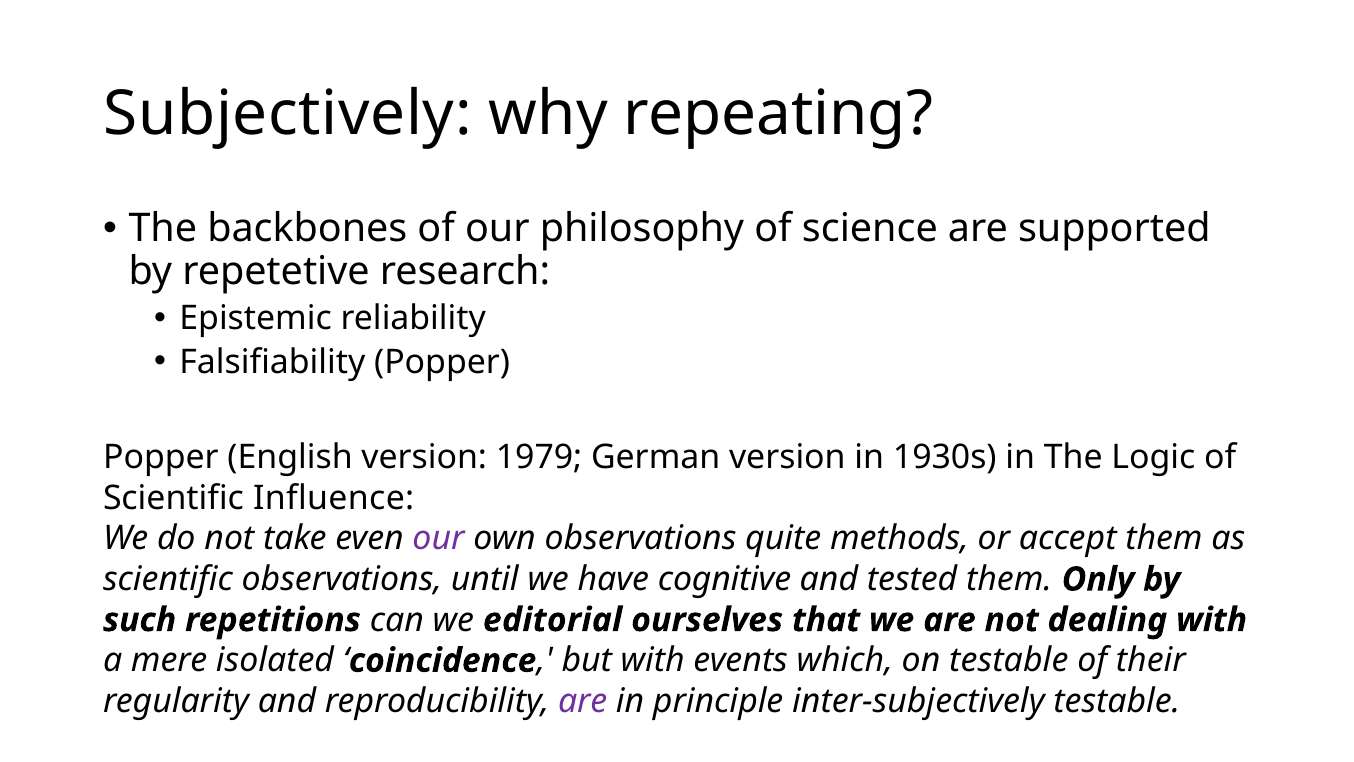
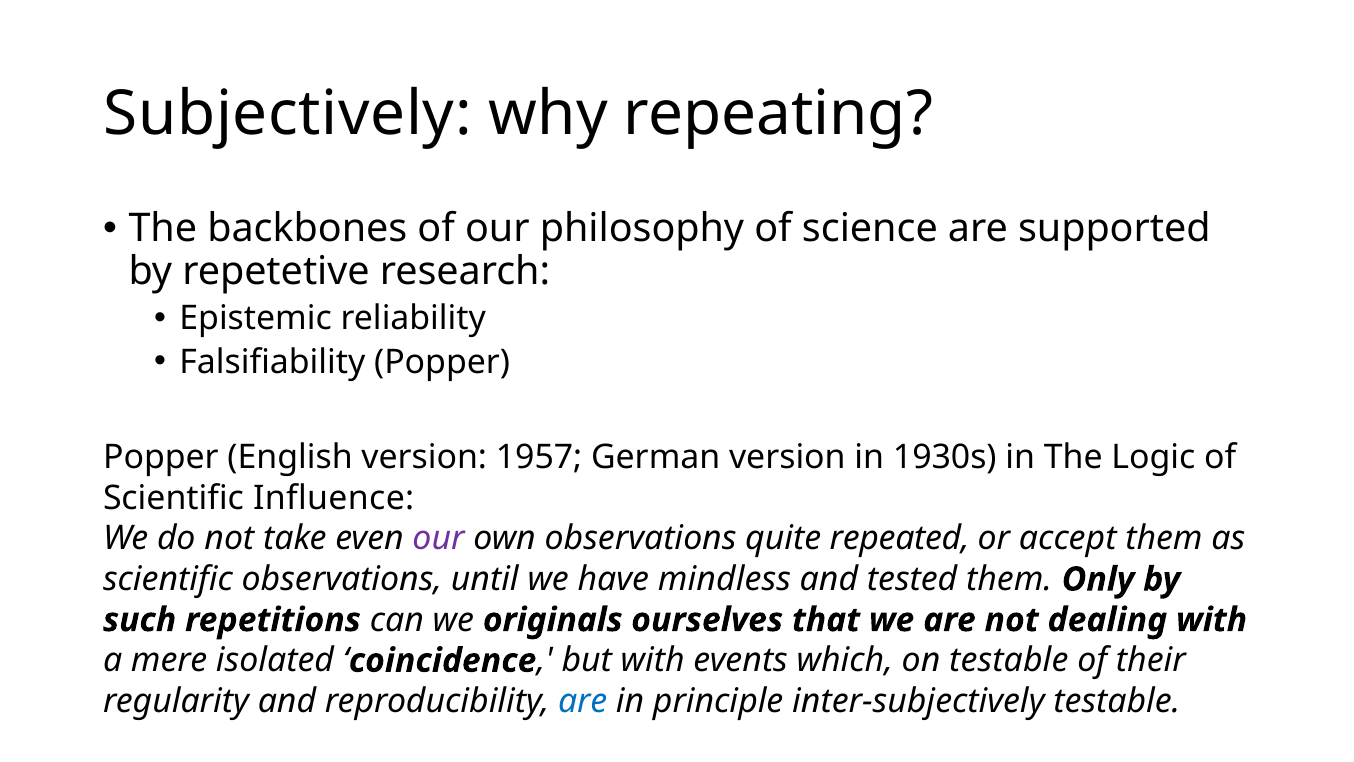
1979: 1979 -> 1957
methods: methods -> repeated
cognitive: cognitive -> mindless
editorial: editorial -> originals
are at (583, 701) colour: purple -> blue
